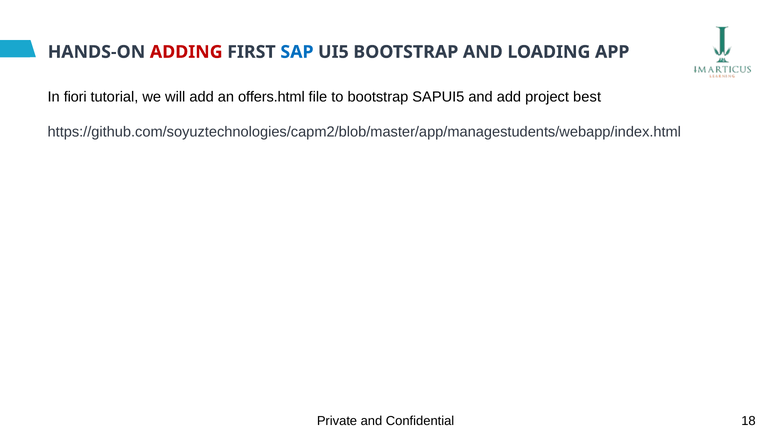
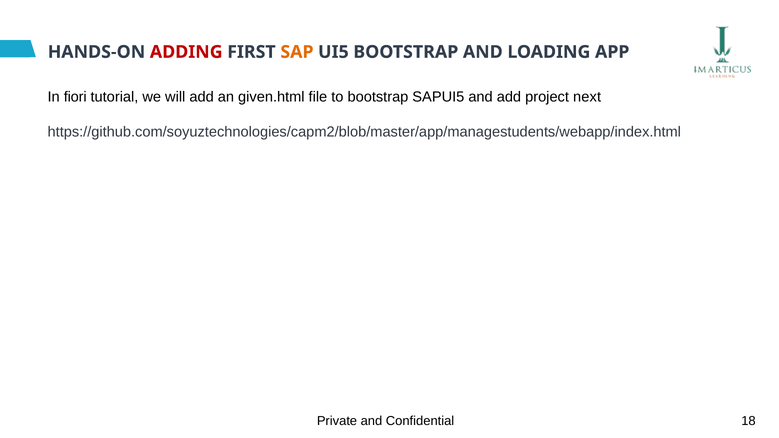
SAP colour: blue -> orange
offers.html: offers.html -> given.html
best: best -> next
